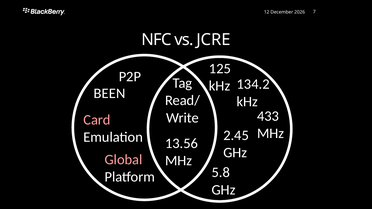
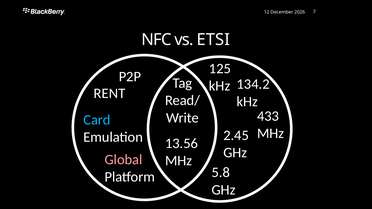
JCRE: JCRE -> ETSI
BEEN: BEEN -> RENT
Card colour: pink -> light blue
